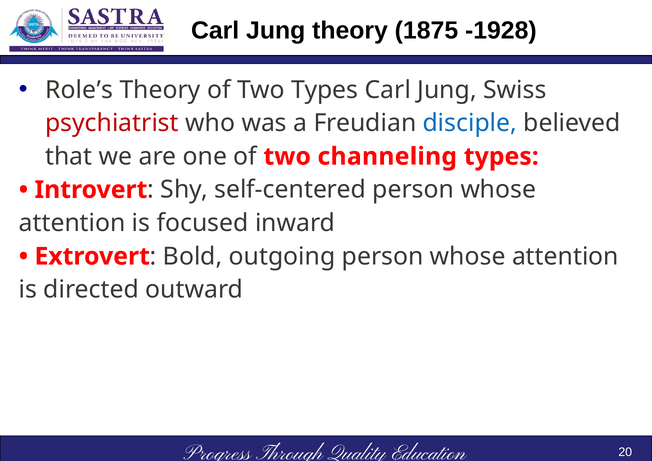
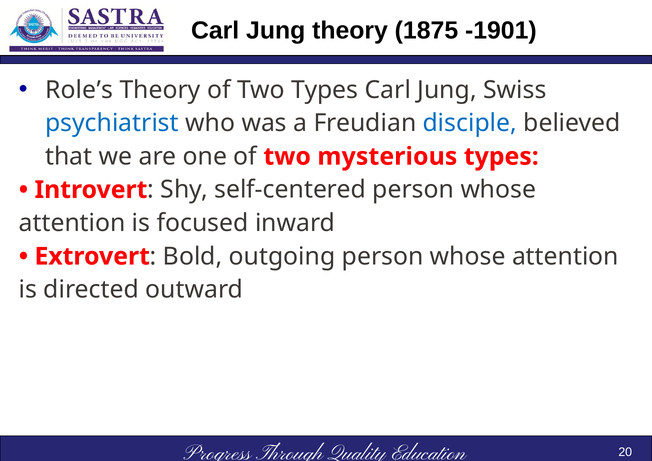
-1928: -1928 -> -1901
psychiatrist colour: red -> blue
channeling: channeling -> mysterious
